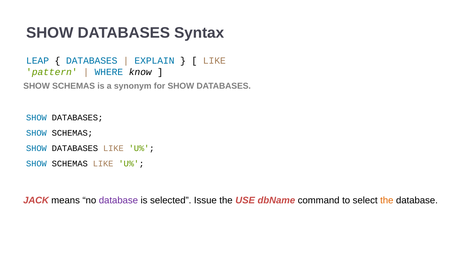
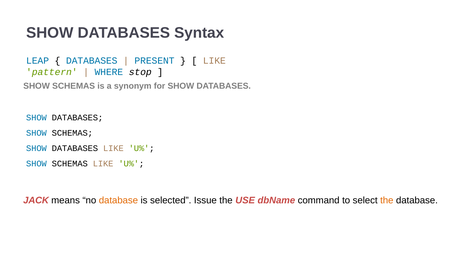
EXPLAIN: EXPLAIN -> PRESENT
know: know -> stop
database at (118, 201) colour: purple -> orange
